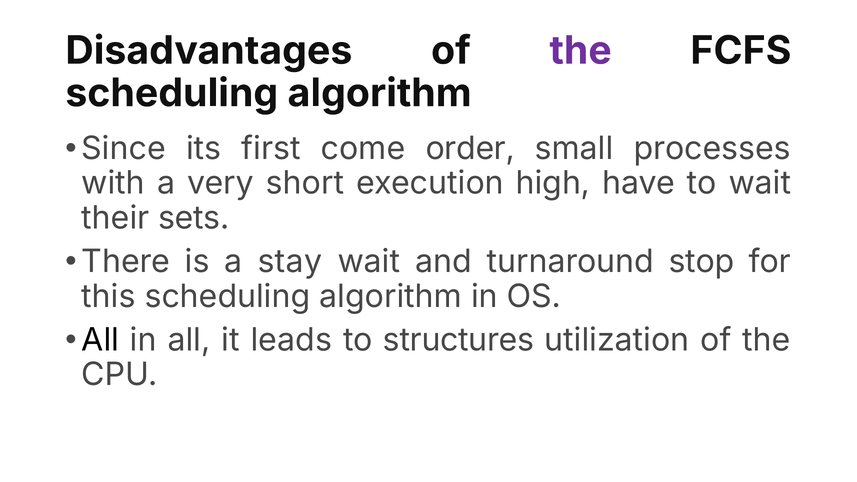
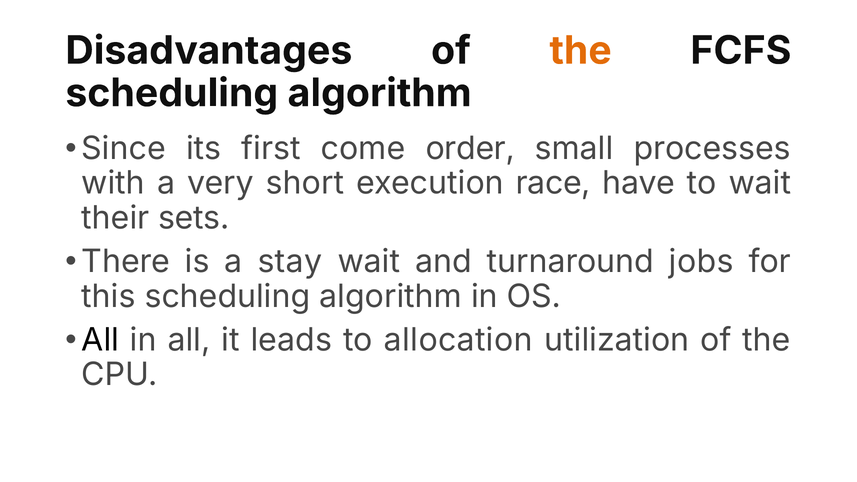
the at (581, 51) colour: purple -> orange
high: high -> race
stop: stop -> jobs
structures: structures -> allocation
